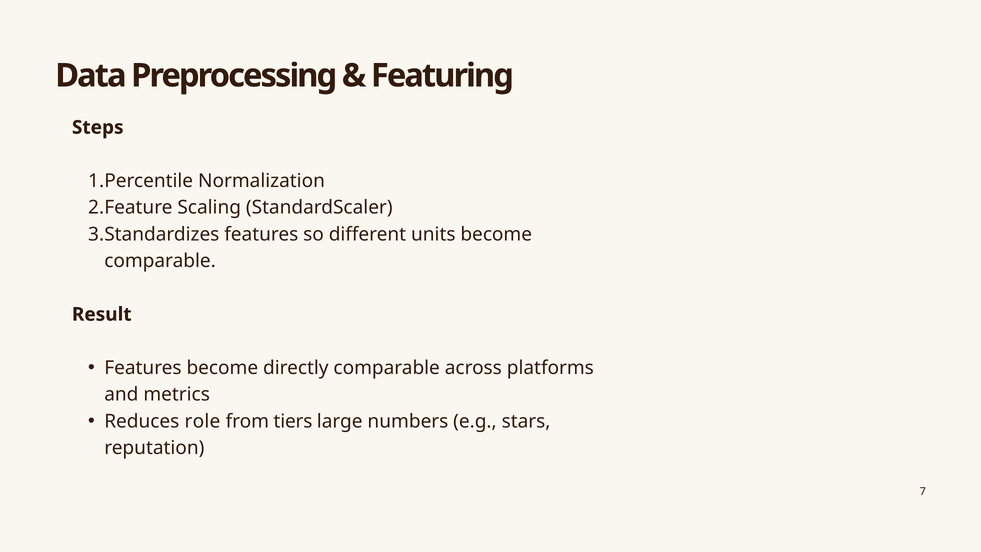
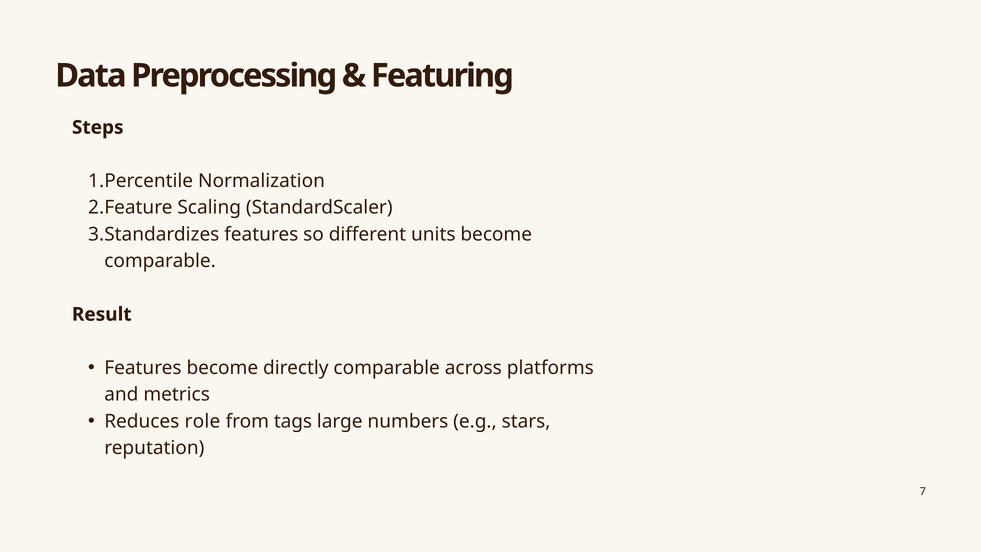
tiers: tiers -> tags
